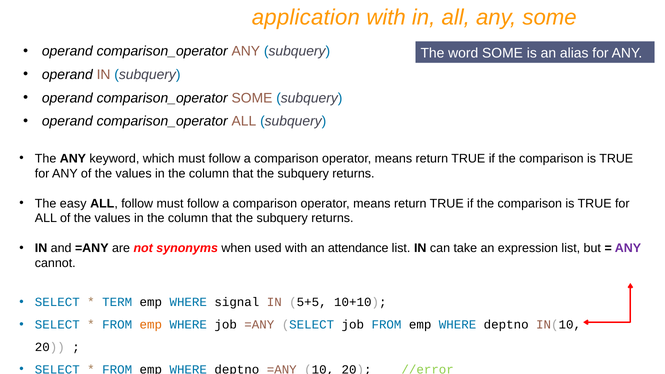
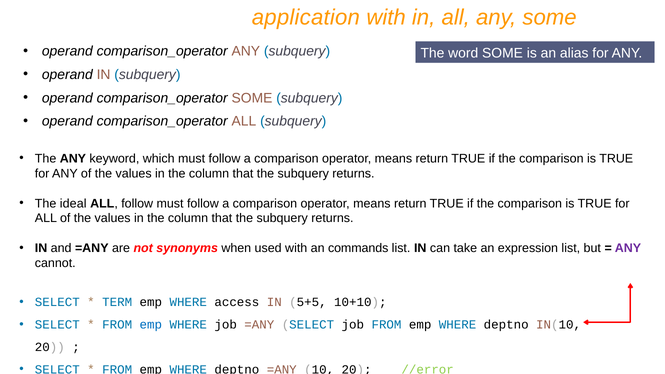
easy: easy -> ideal
attendance: attendance -> commands
signal: signal -> access
emp at (151, 325) colour: orange -> blue
